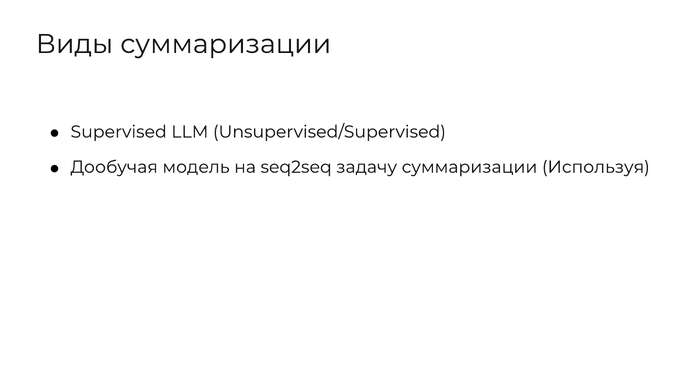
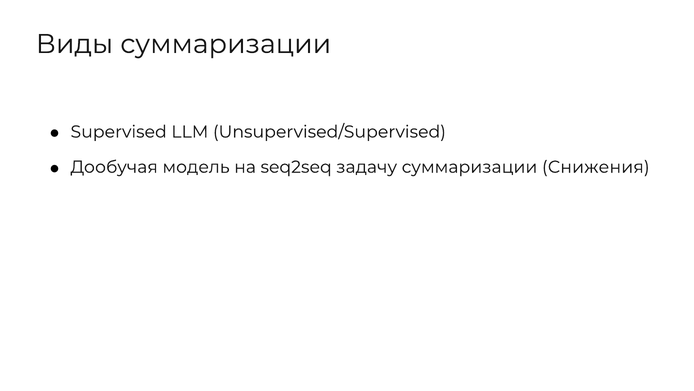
Используя: Используя -> Снижения
